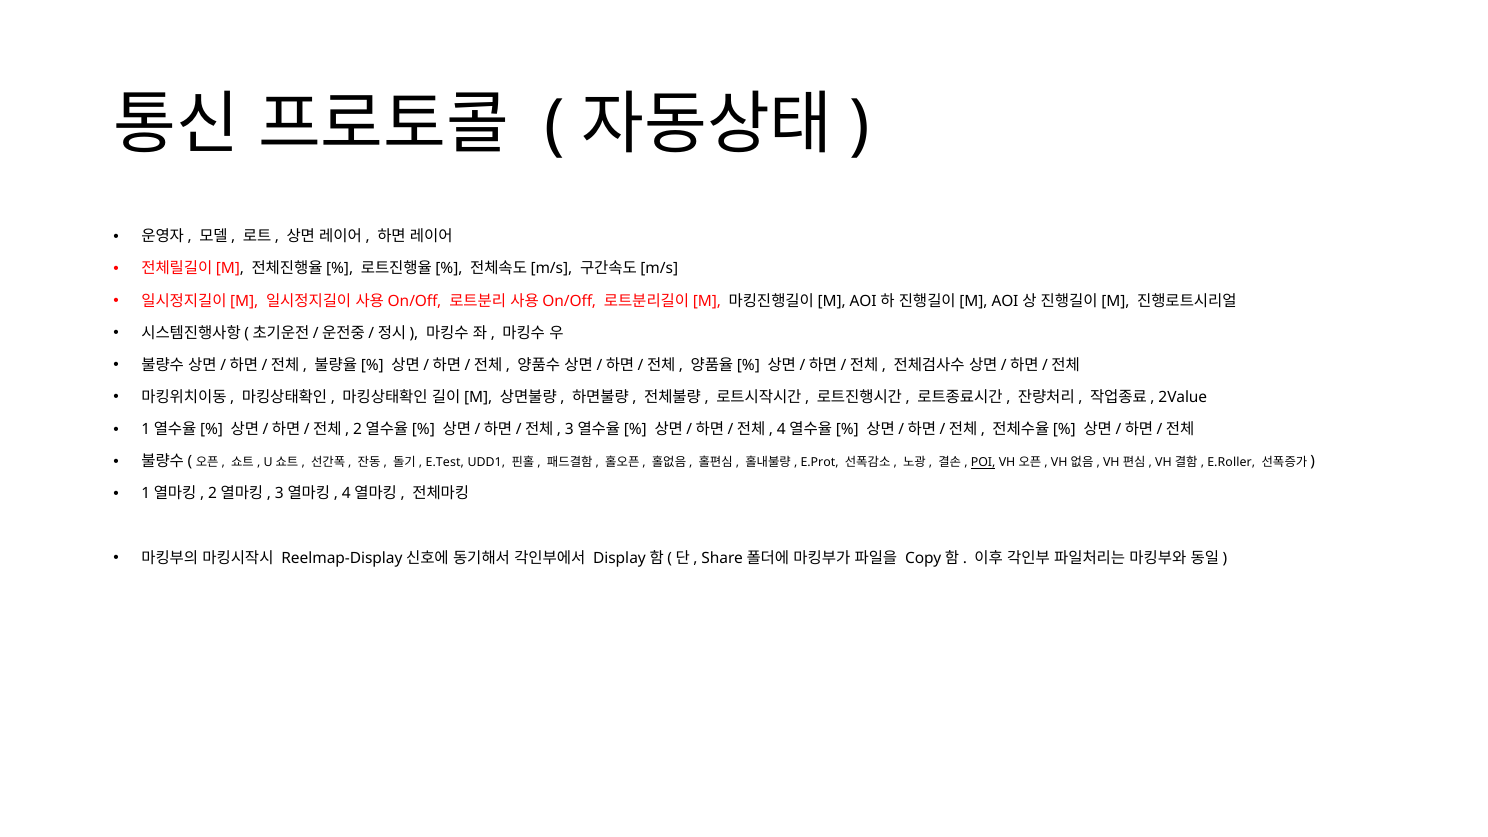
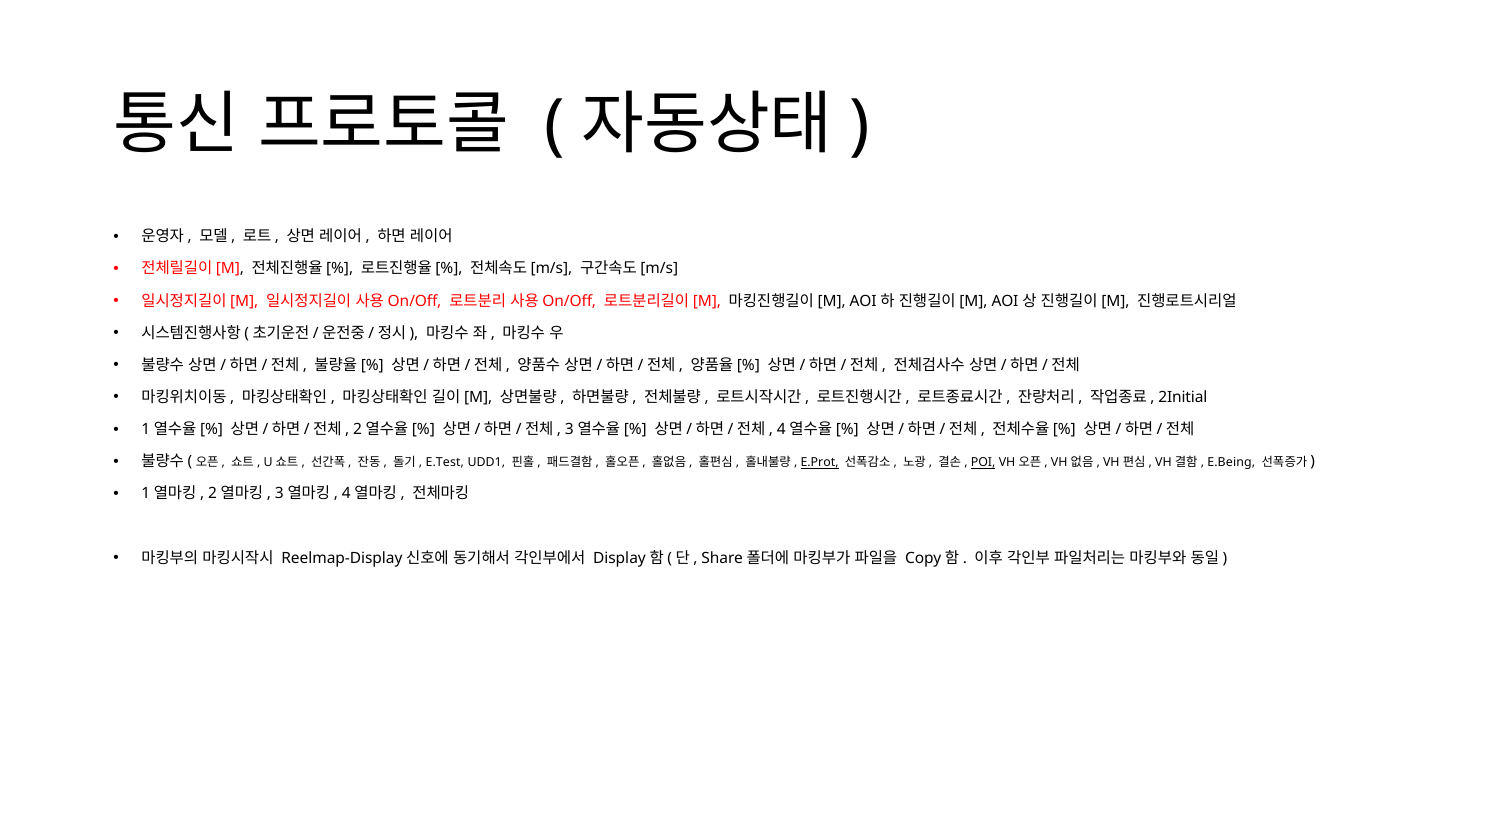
2Value: 2Value -> 2Initial
E.Prot underline: none -> present
E.Roller: E.Roller -> E.Being
